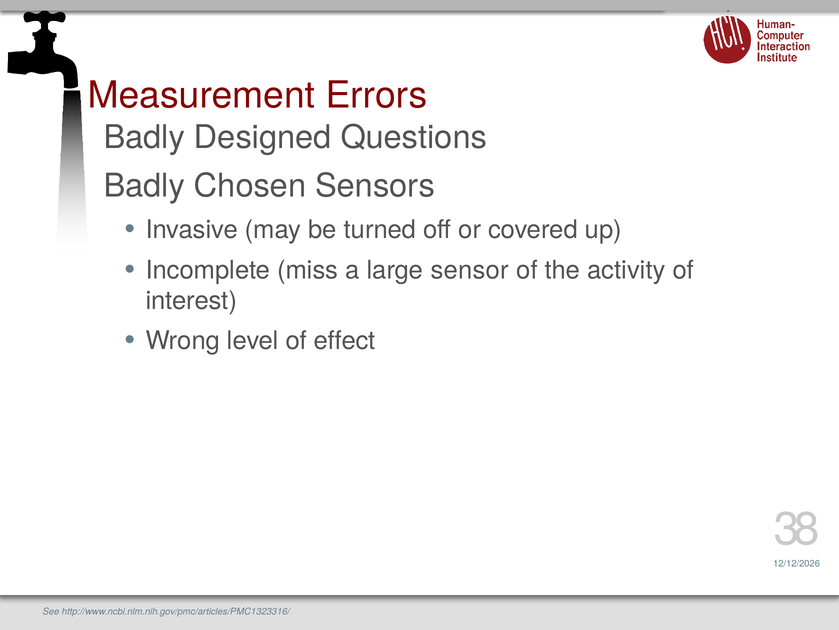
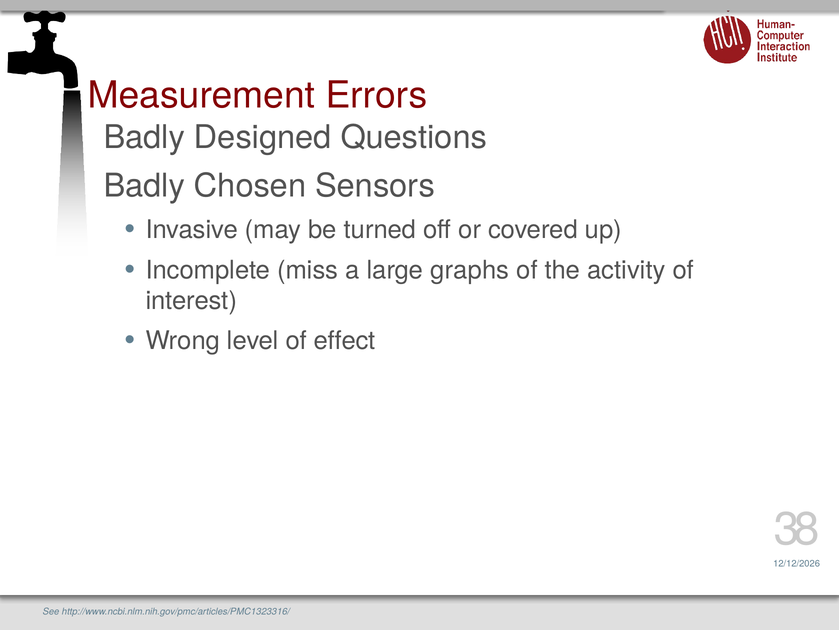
sensor: sensor -> graphs
